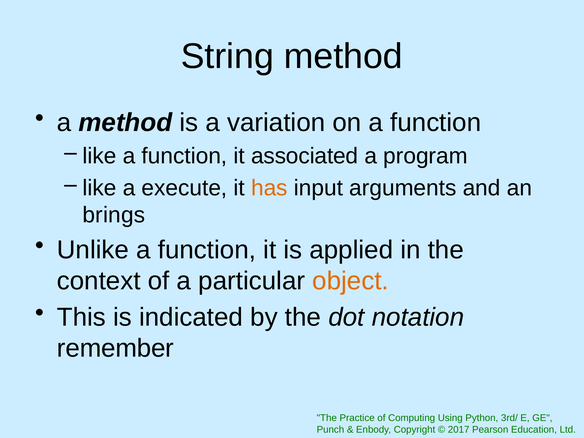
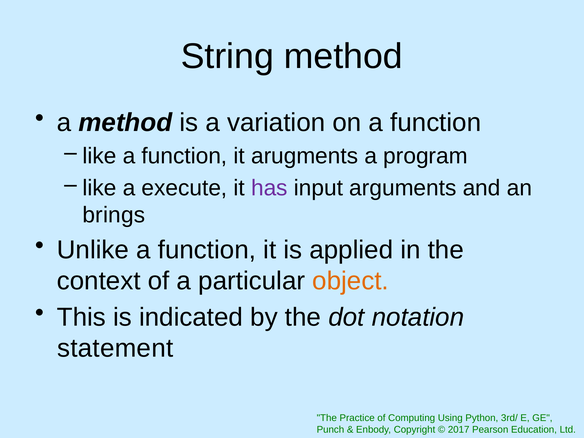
associated: associated -> arugments
has colour: orange -> purple
remember: remember -> statement
